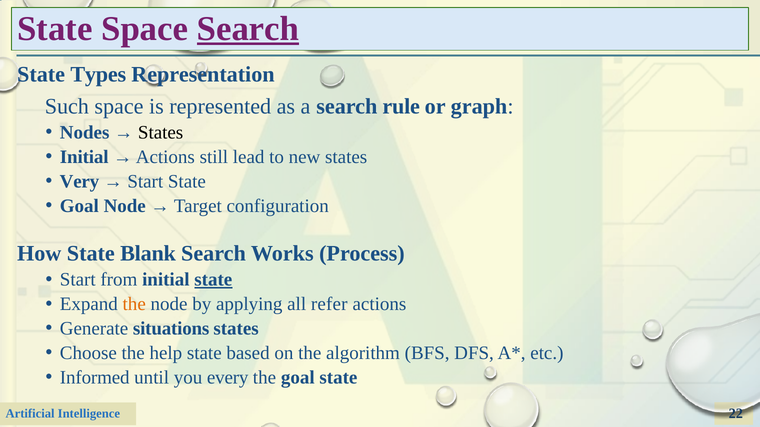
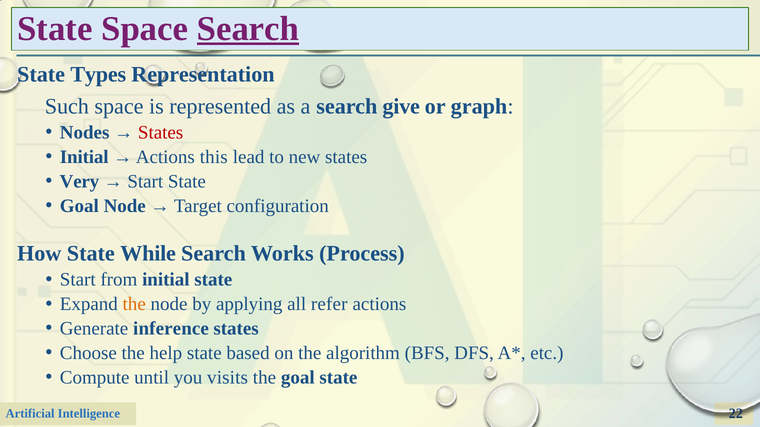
rule: rule -> give
States at (161, 133) colour: black -> red
still: still -> this
Blank: Blank -> While
state at (213, 280) underline: present -> none
situations: situations -> inference
Informed: Informed -> Compute
every: every -> visits
